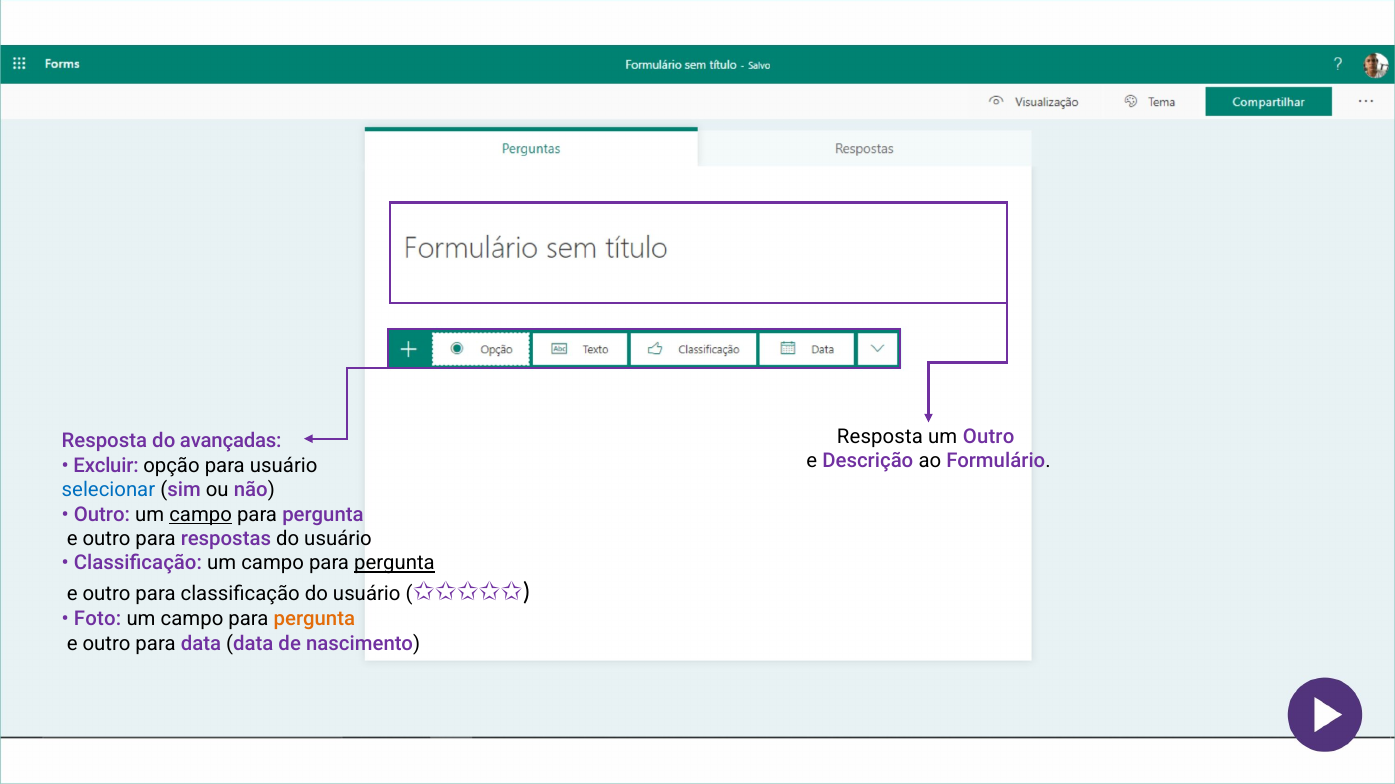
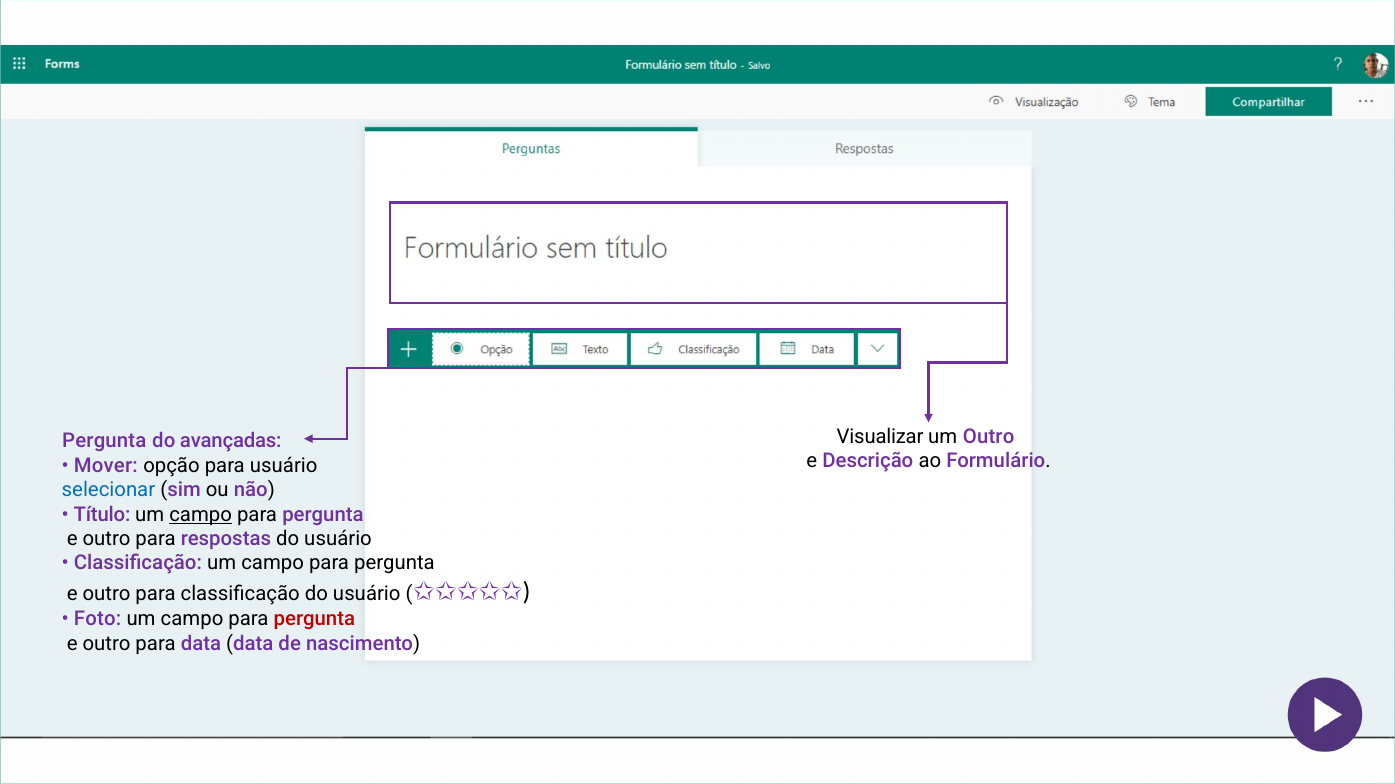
Resposta at (880, 437): Resposta -> Visualizar
Resposta at (104, 442): Resposta -> Pergunta
Excluir: Excluir -> Mover
Outro at (102, 515): Outro -> Título
pergunta at (394, 564) underline: present -> none
pergunta at (314, 620) colour: orange -> red
